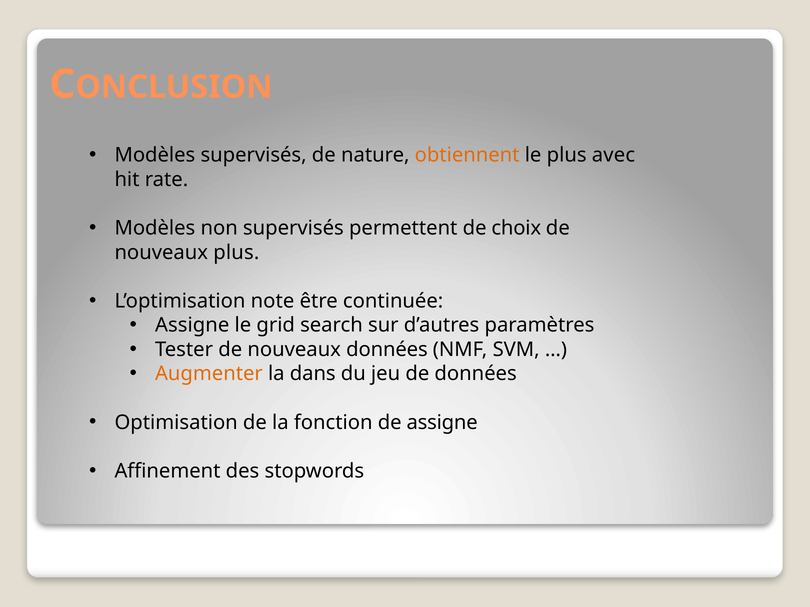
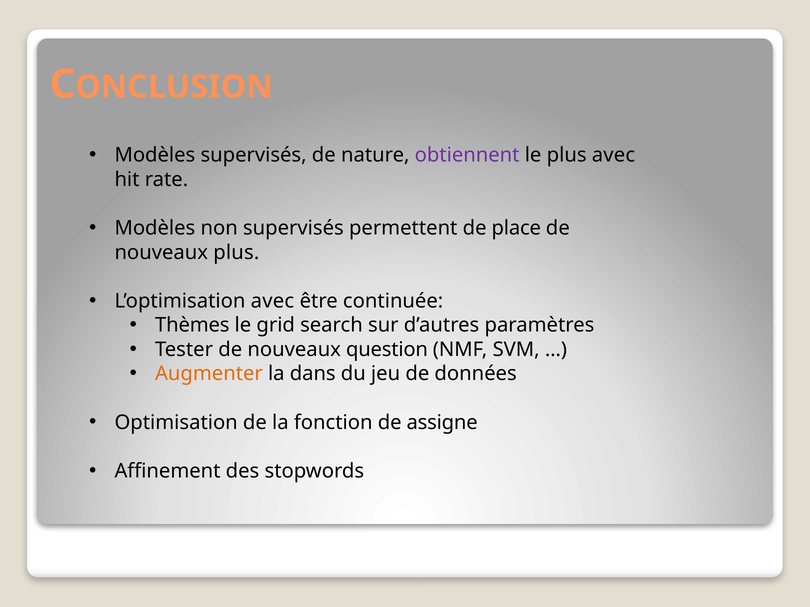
obtiennent colour: orange -> purple
choix: choix -> place
L’optimisation note: note -> avec
Assigne at (192, 326): Assigne -> Thèmes
nouveaux données: données -> question
